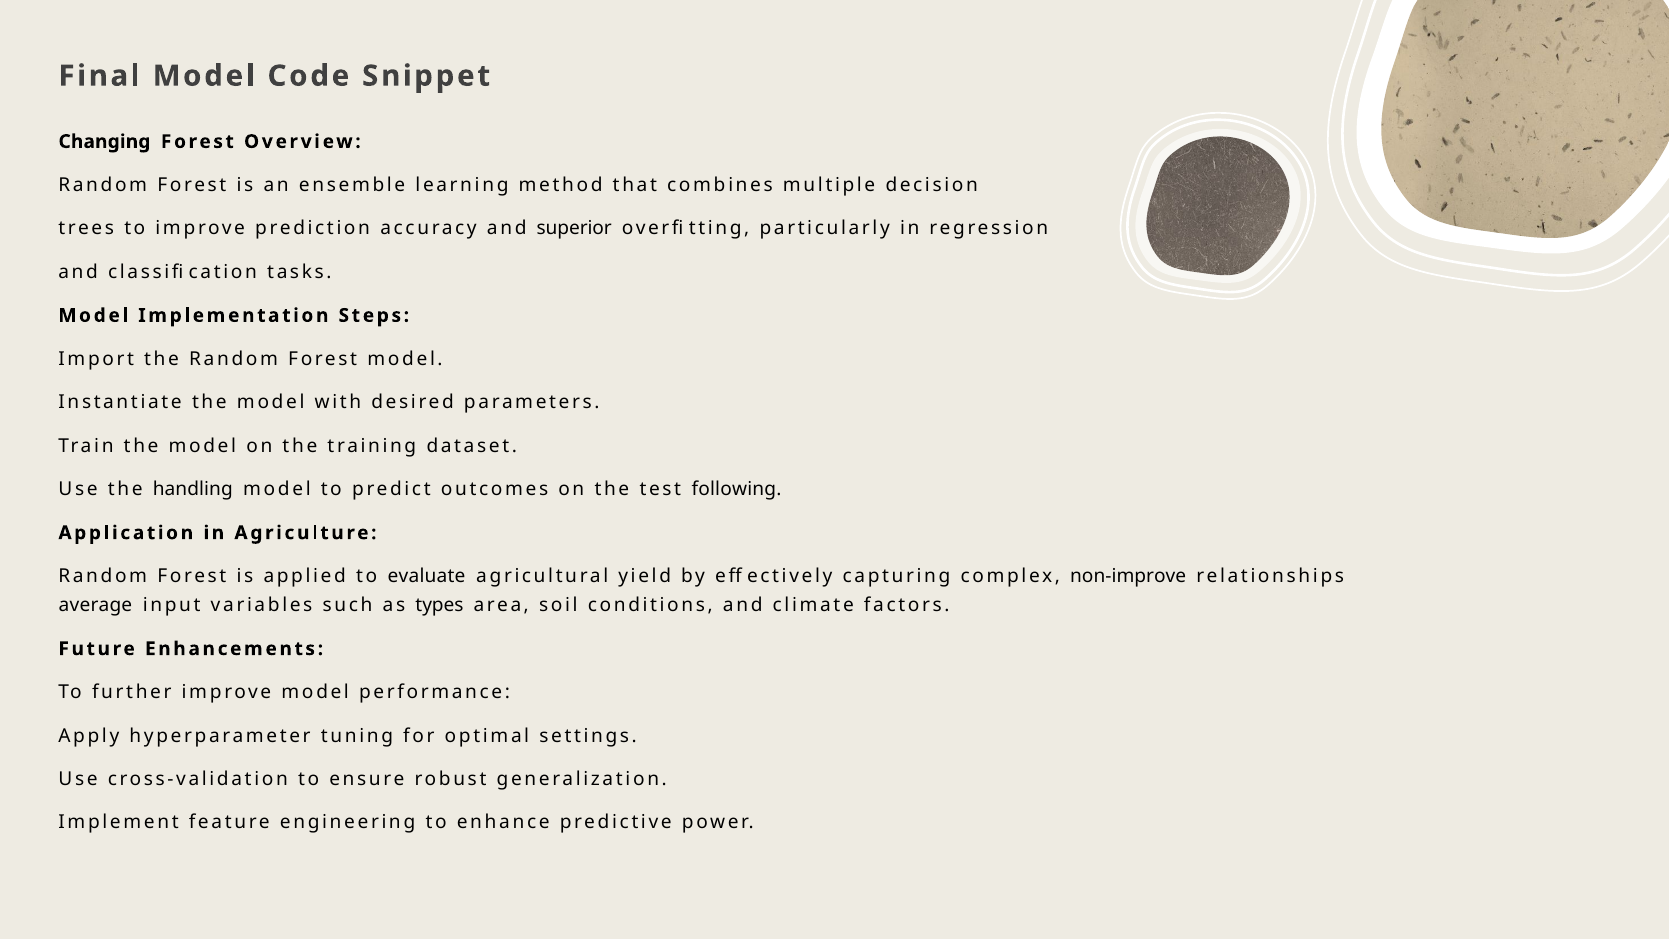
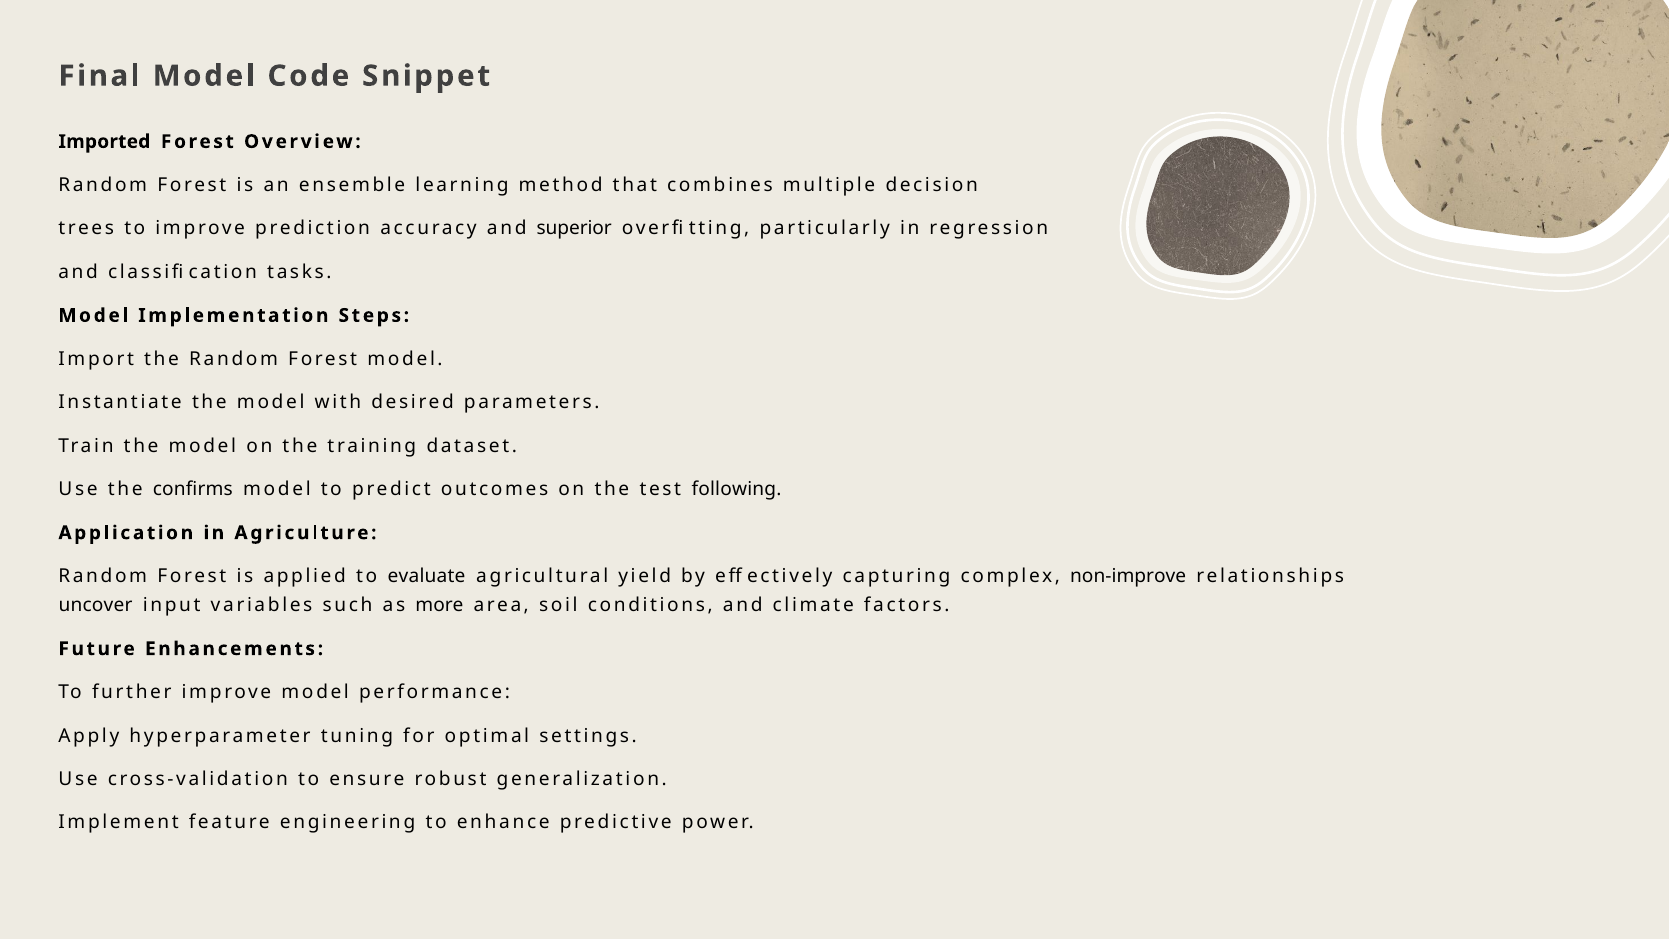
Changing: Changing -> Imported
handling: handling -> confirms
average: average -> uncover
types: types -> more
